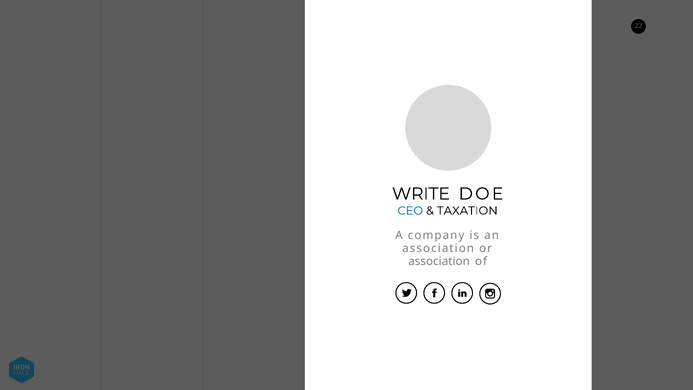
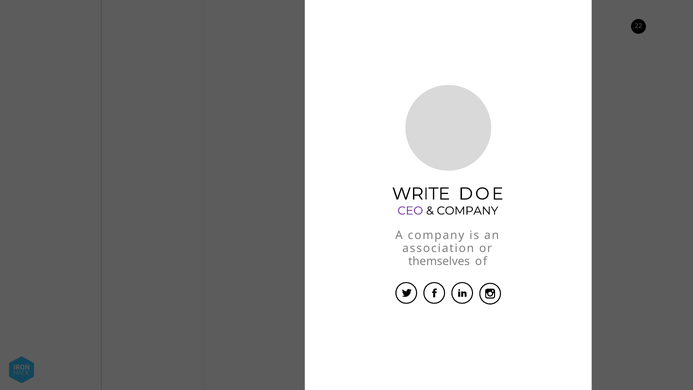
CEO colour: blue -> purple
TAXATION at (467, 211): TAXATION -> COMPANY
association at (439, 261): association -> themselves
